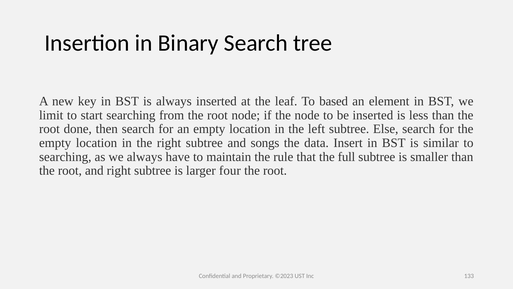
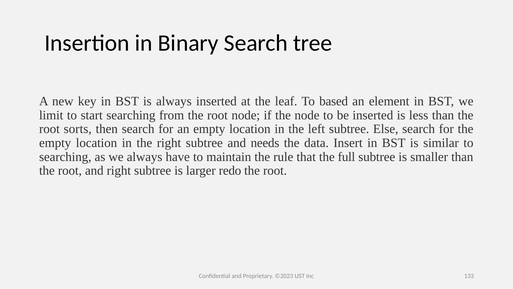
done: done -> sorts
songs: songs -> needs
four: four -> redo
